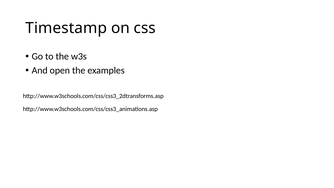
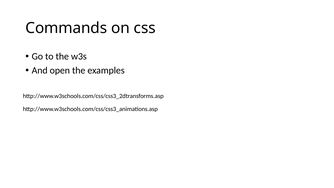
Timestamp: Timestamp -> Commands
